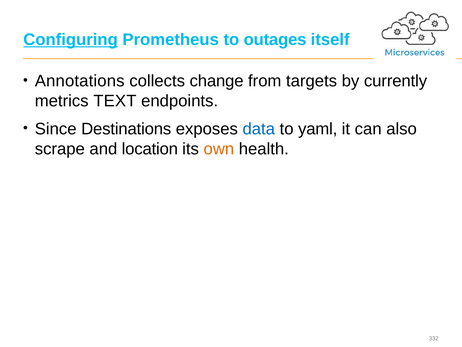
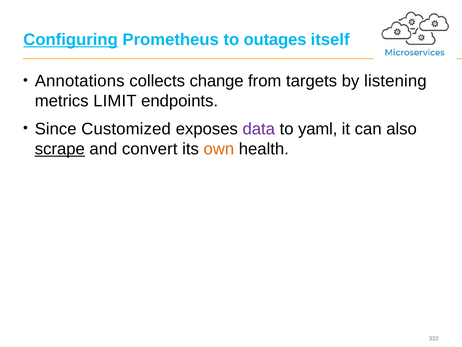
currently: currently -> listening
TEXT: TEXT -> LIMIT
Destinations: Destinations -> Customized
data colour: blue -> purple
scrape underline: none -> present
location: location -> convert
